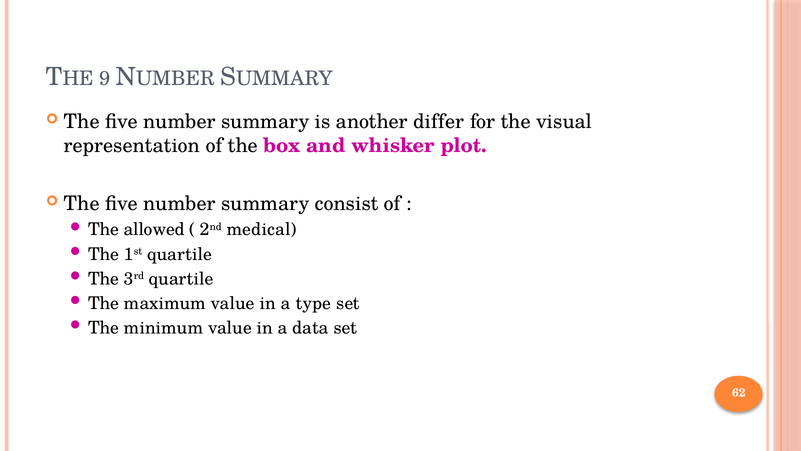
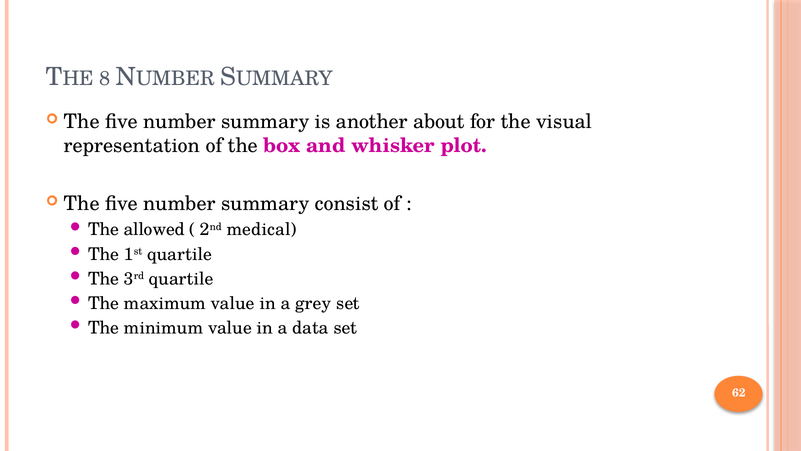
9: 9 -> 8
differ: differ -> about
type: type -> grey
